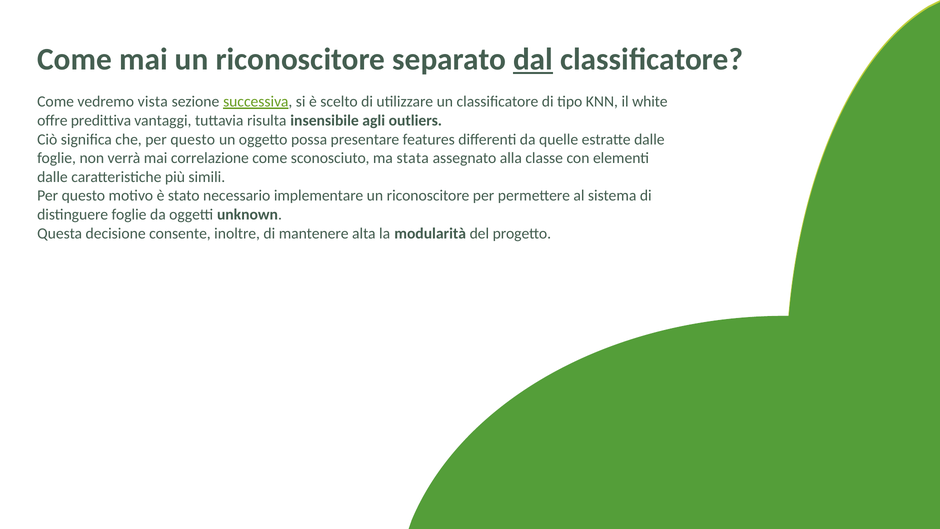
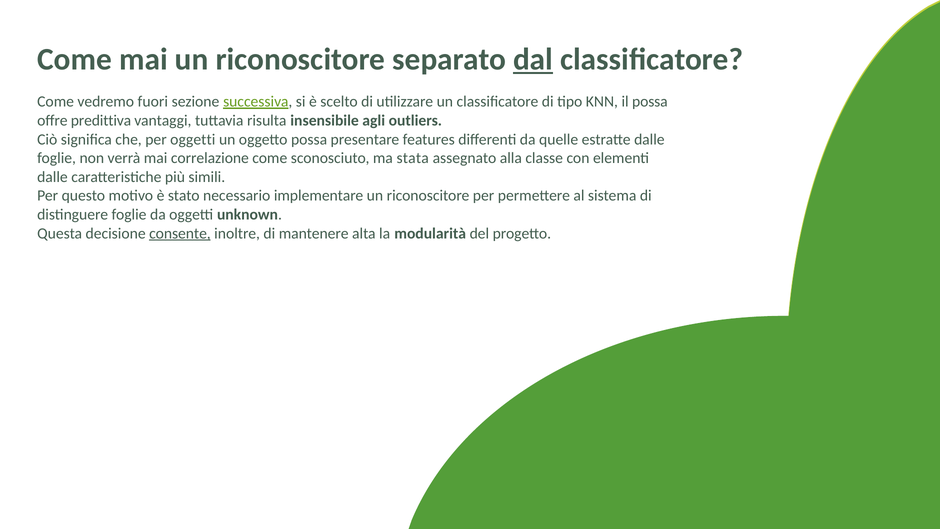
vista: vista -> fuori
il white: white -> possa
che per questo: questo -> oggetti
consente underline: none -> present
